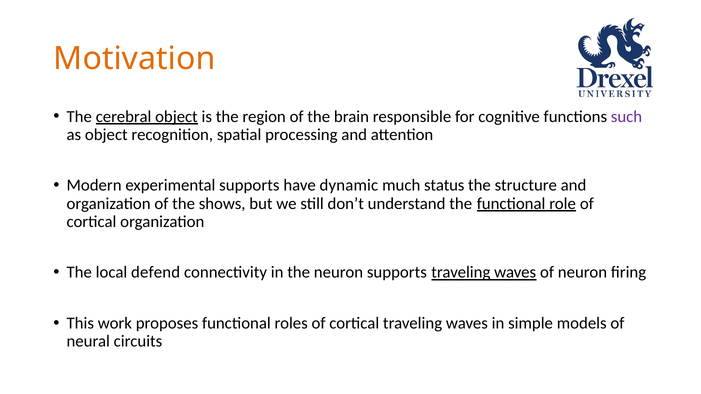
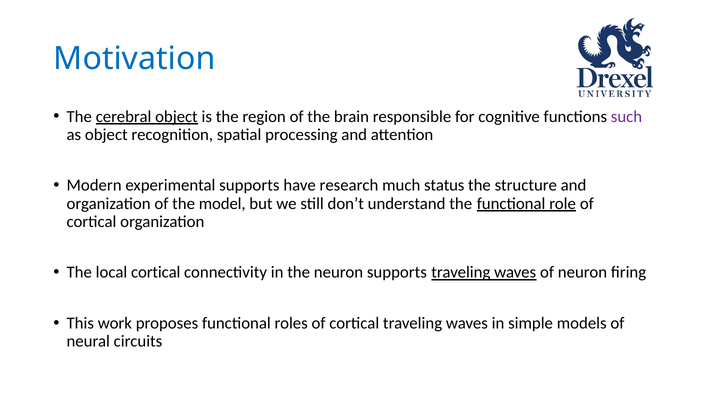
Motivation colour: orange -> blue
dynamic: dynamic -> research
shows: shows -> model
local defend: defend -> cortical
